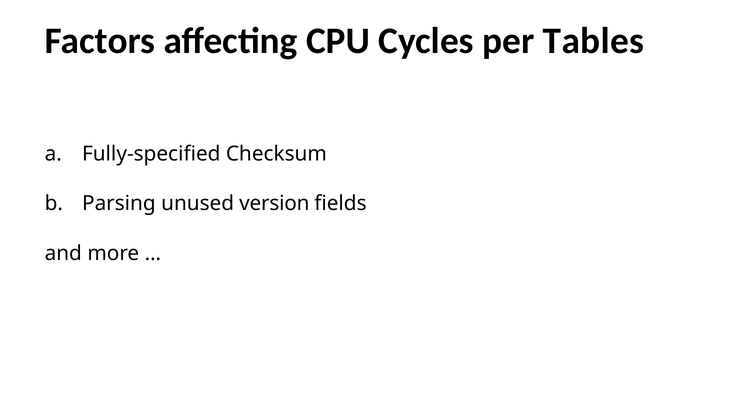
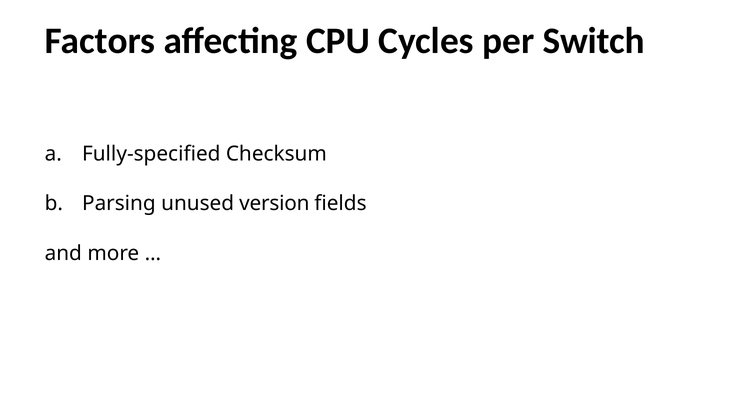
Tables: Tables -> Switch
